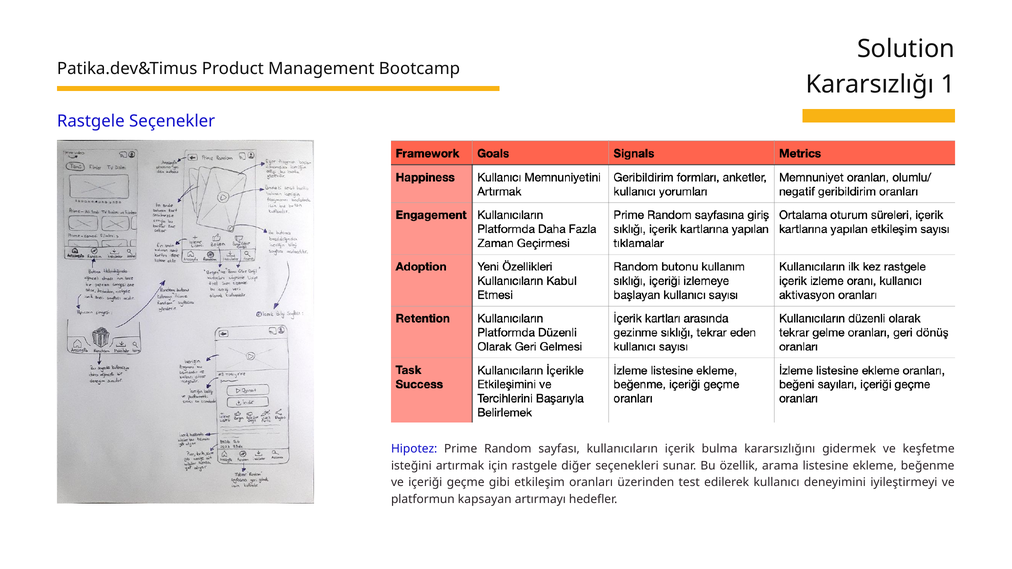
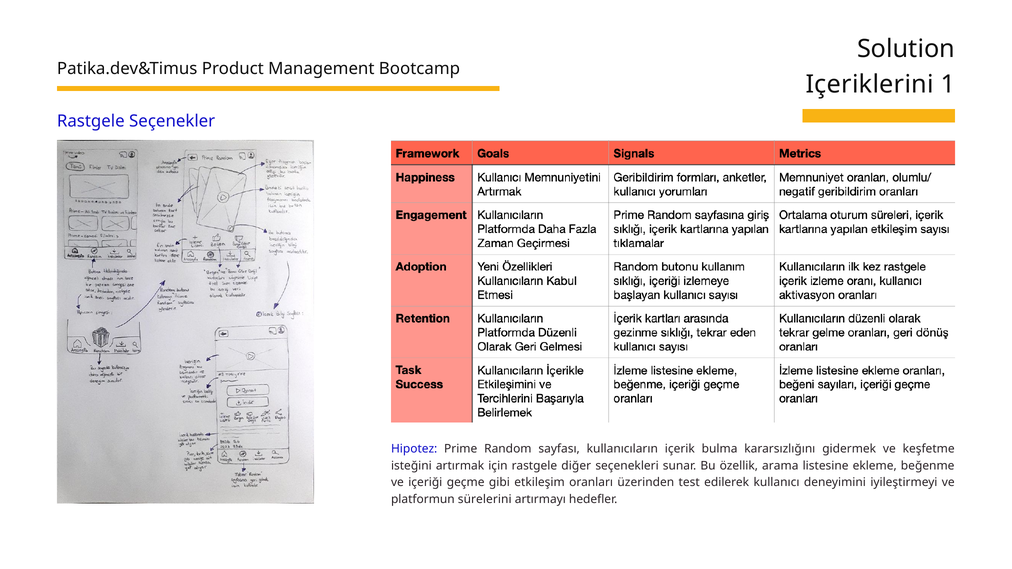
Kararsızlığı: Kararsızlığı -> Içeriklerini
kapsayan: kapsayan -> sürelerini
